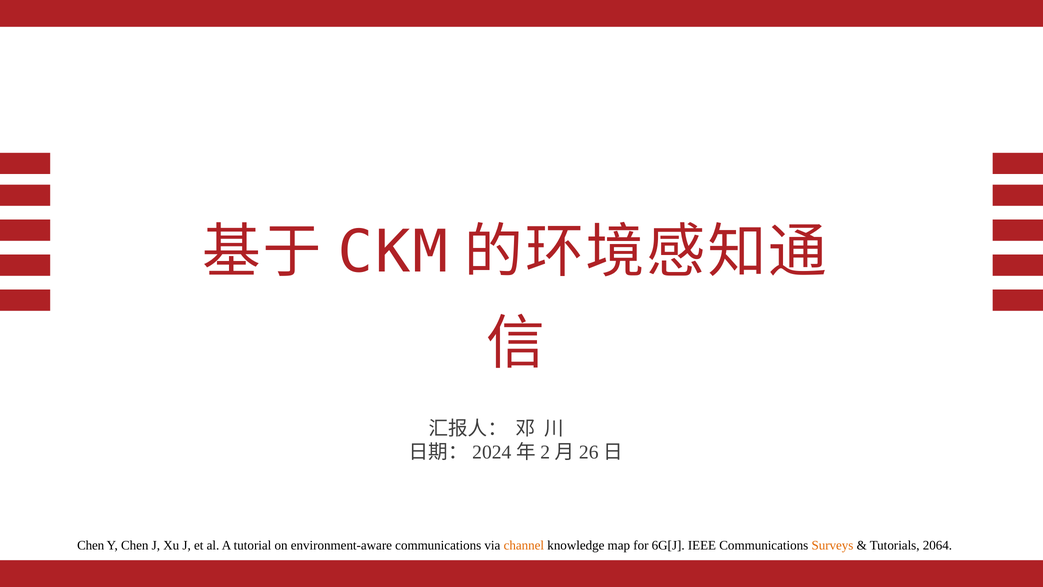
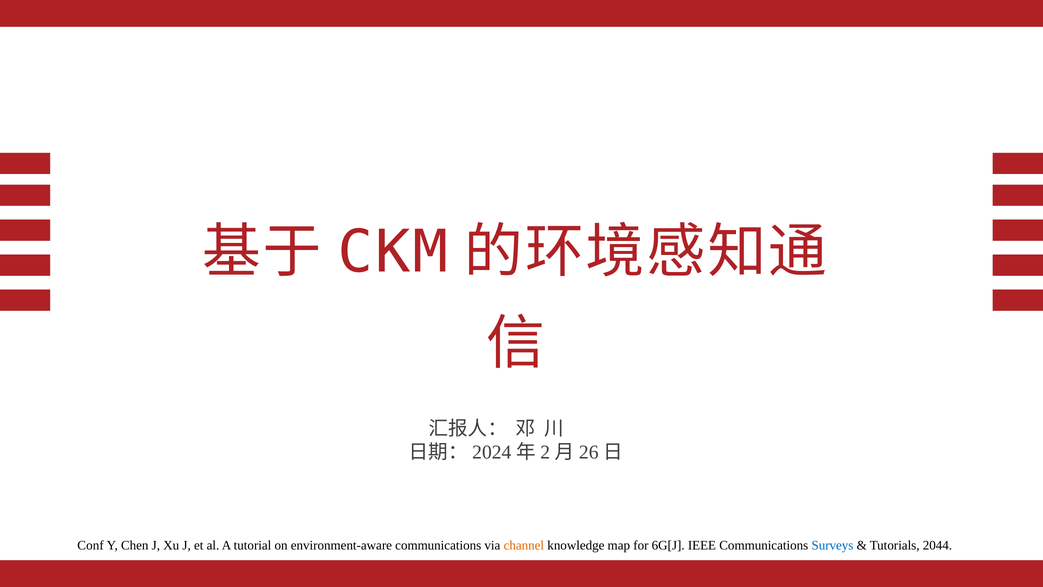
Chen at (91, 545): Chen -> Conf
Surveys colour: orange -> blue
2064: 2064 -> 2044
